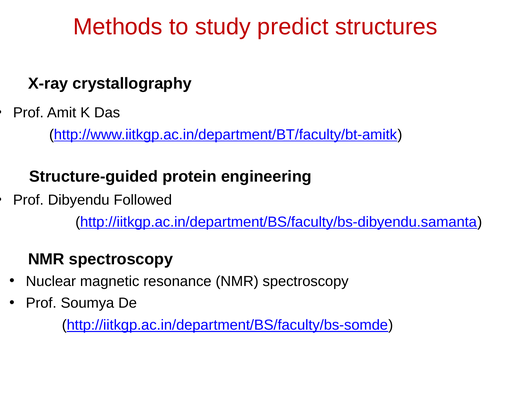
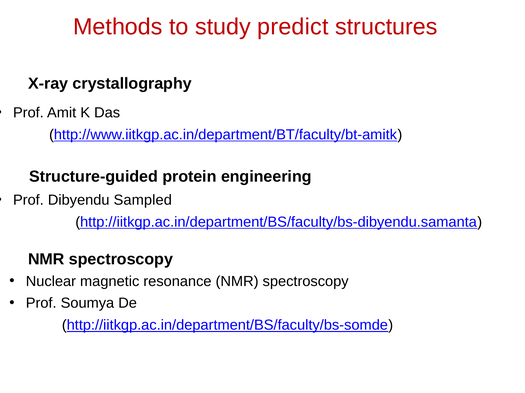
Followed: Followed -> Sampled
